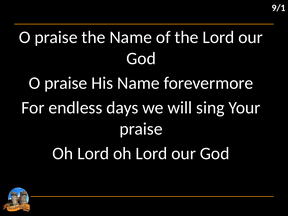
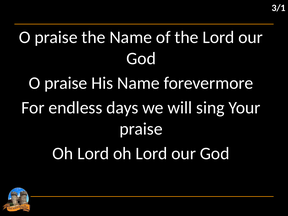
9/1: 9/1 -> 3/1
